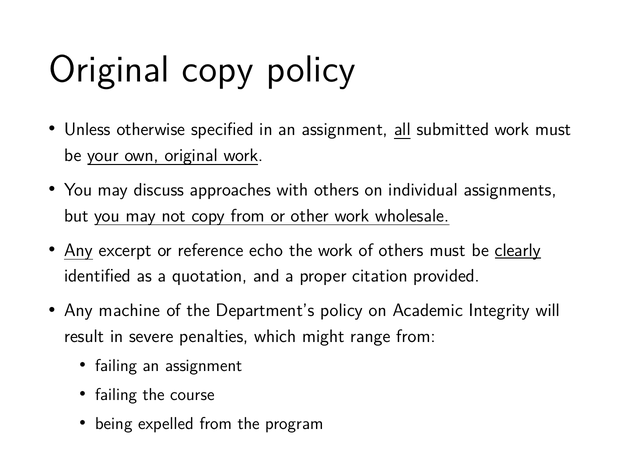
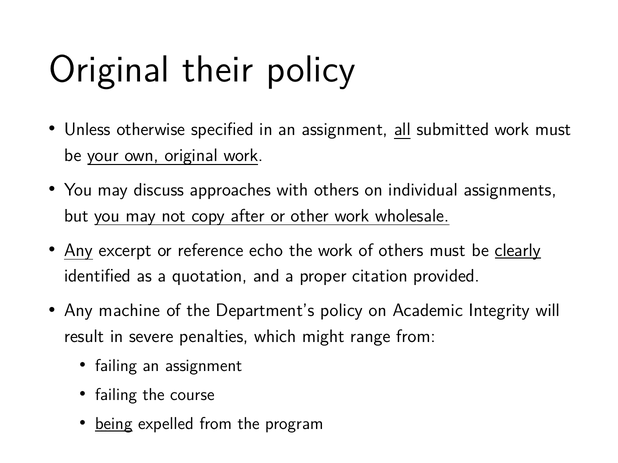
Original copy: copy -> their
copy from: from -> after
being underline: none -> present
